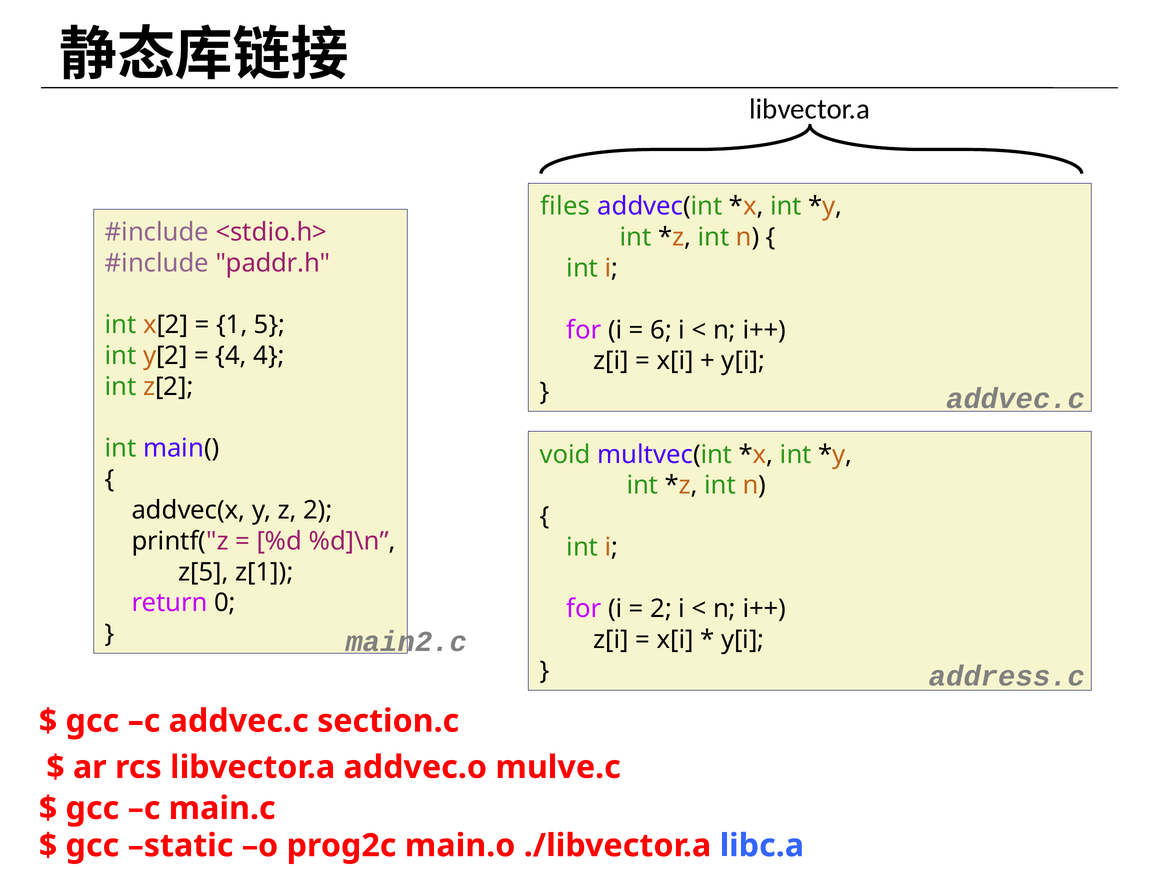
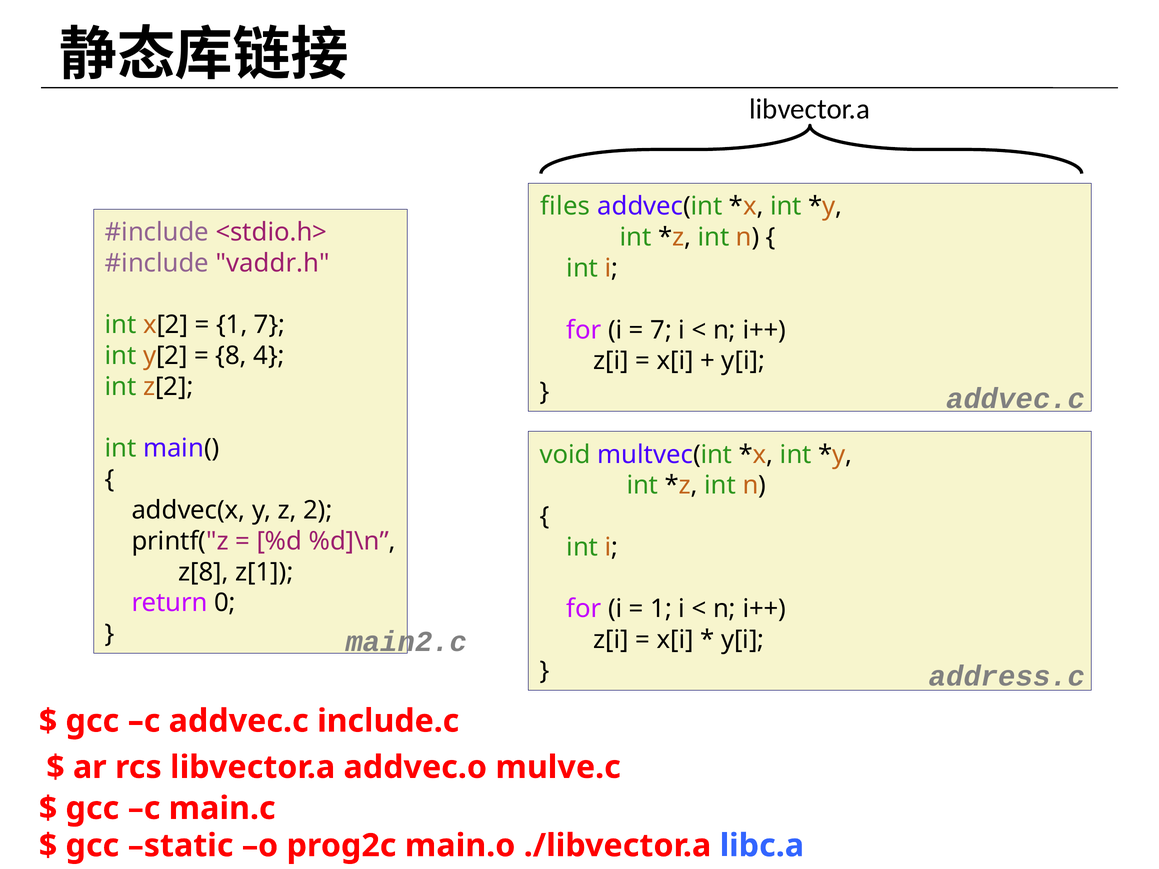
paddr.h: paddr.h -> vaddr.h
1 5: 5 -> 7
6 at (661, 330): 6 -> 7
4 at (231, 356): 4 -> 8
z[5: z[5 -> z[8
2 at (661, 609): 2 -> 1
section.c: section.c -> include.c
